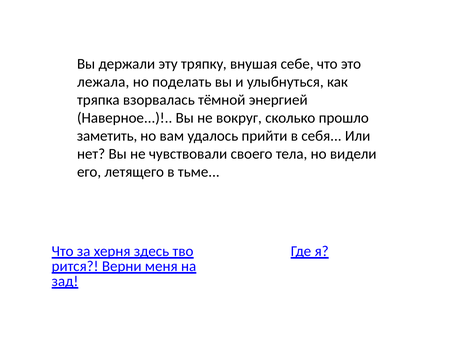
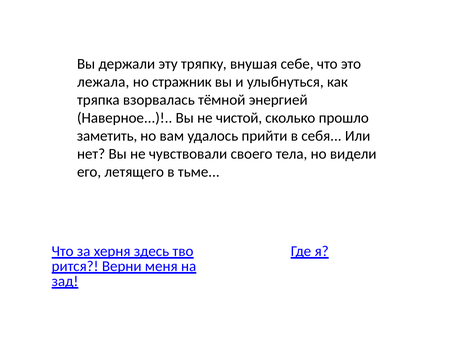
поделать: поделать -> стражник
вокруг: вокруг -> чистой
